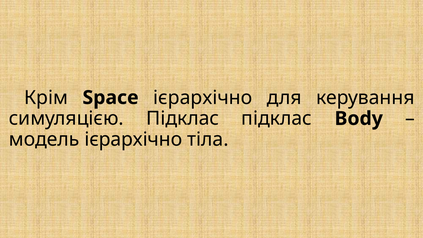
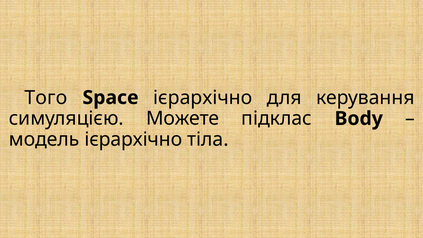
Крім: Крім -> Того
симуляцією Підклас: Підклас -> Можете
